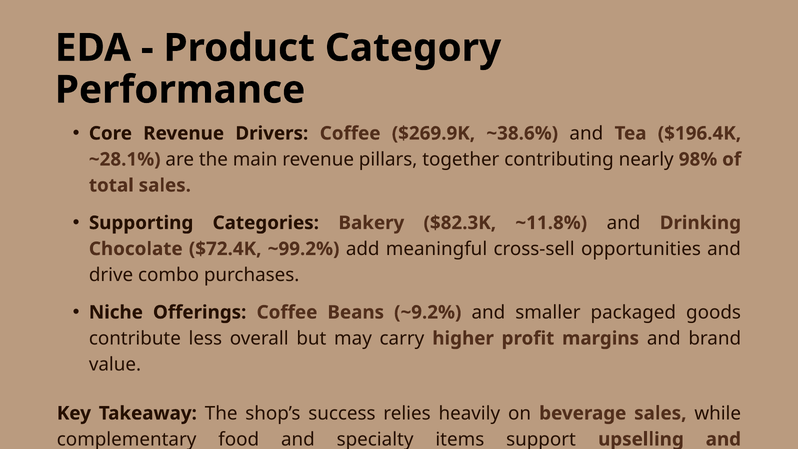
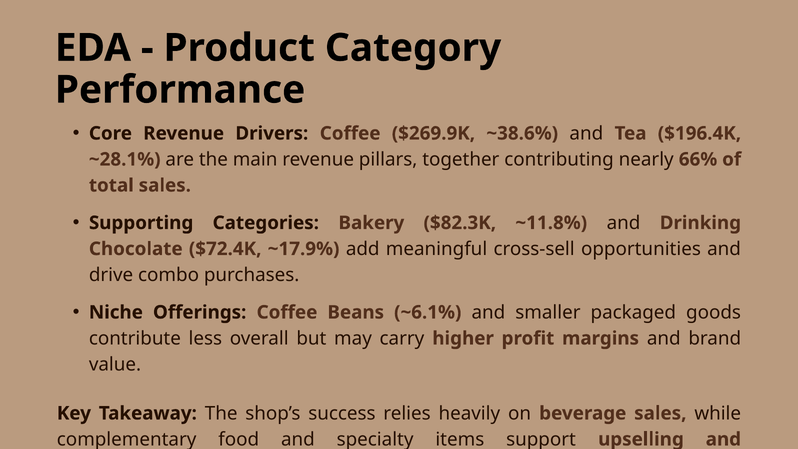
98%: 98% -> 66%
~99.2%: ~99.2% -> ~17.9%
~9.2%: ~9.2% -> ~6.1%
